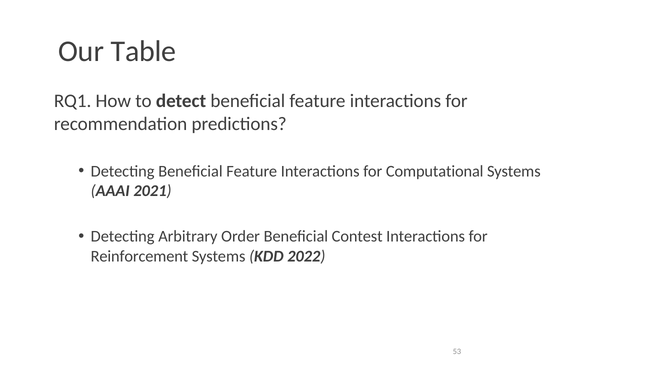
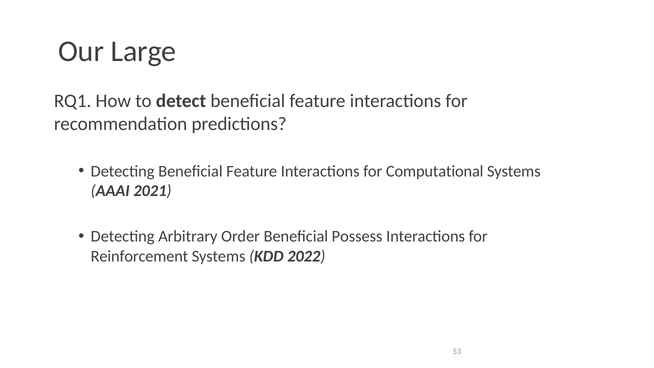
Table: Table -> Large
Contest: Contest -> Possess
